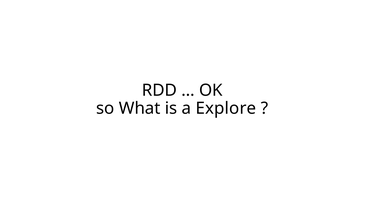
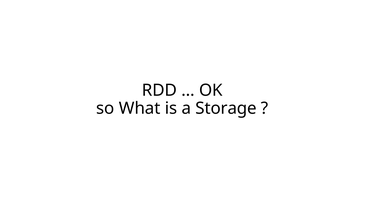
Explore: Explore -> Storage
